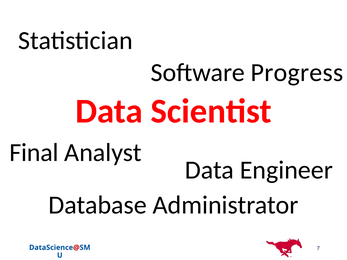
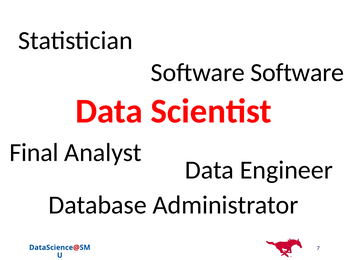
Software Progress: Progress -> Software
